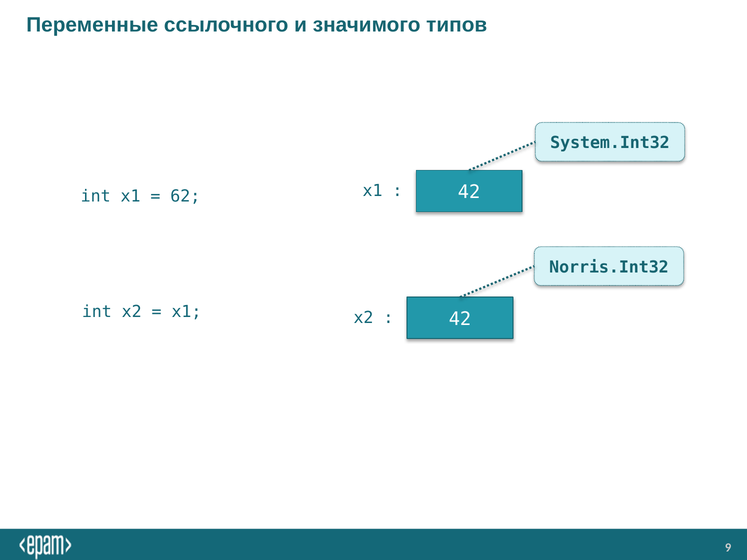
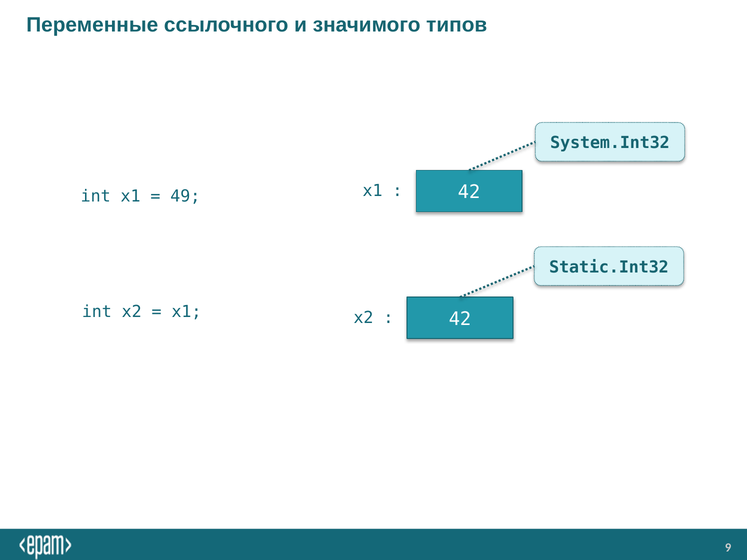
62: 62 -> 49
Norris.Int32: Norris.Int32 -> Static.Int32
